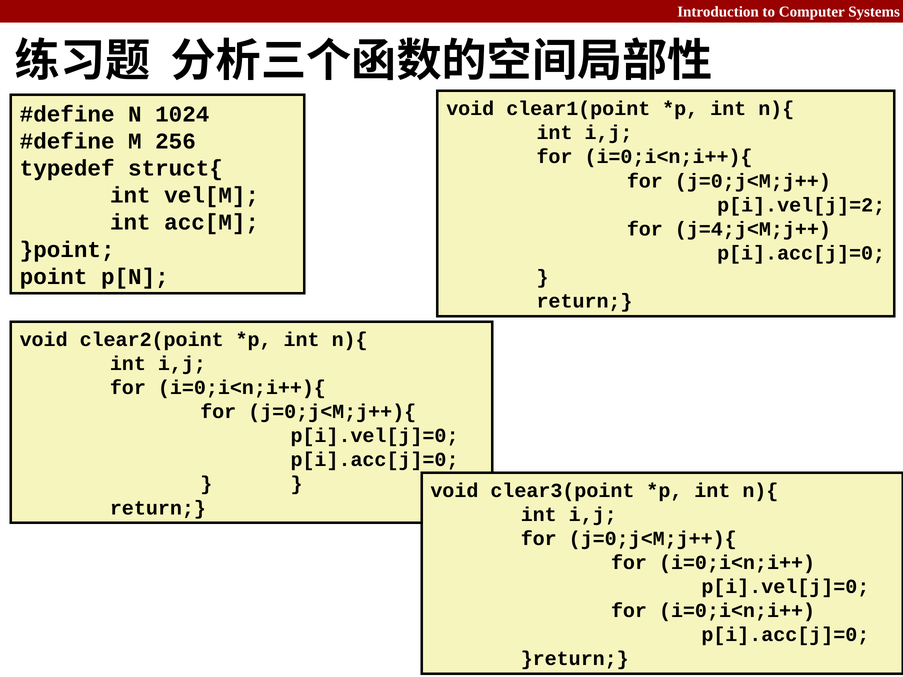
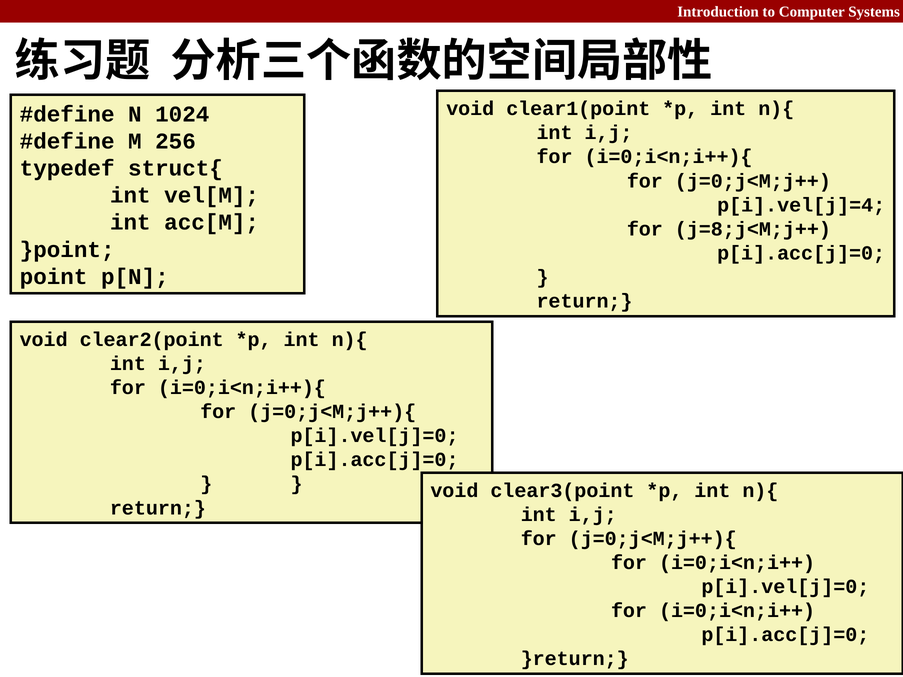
p[i].vel[j]=2: p[i].vel[j]=2 -> p[i].vel[j]=4
j=4;j<M;j++: j=4;j<M;j++ -> j=8;j<M;j++
